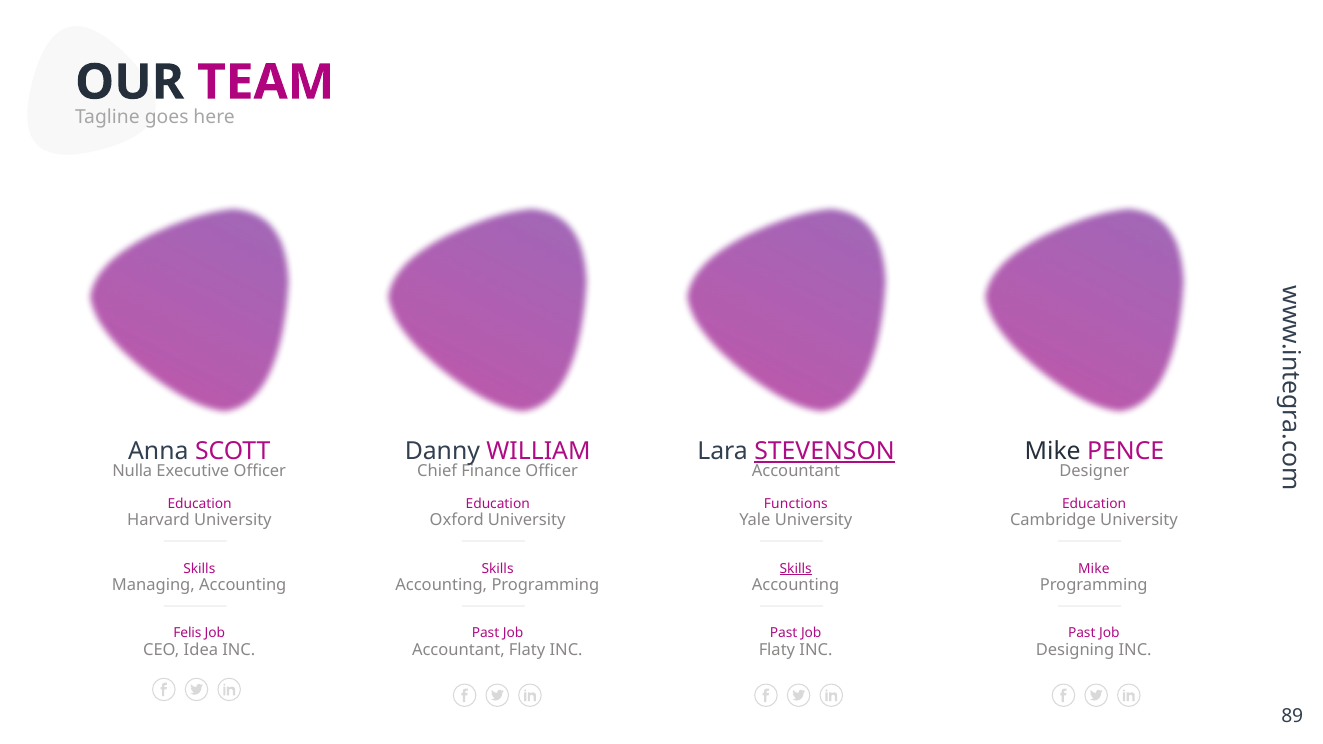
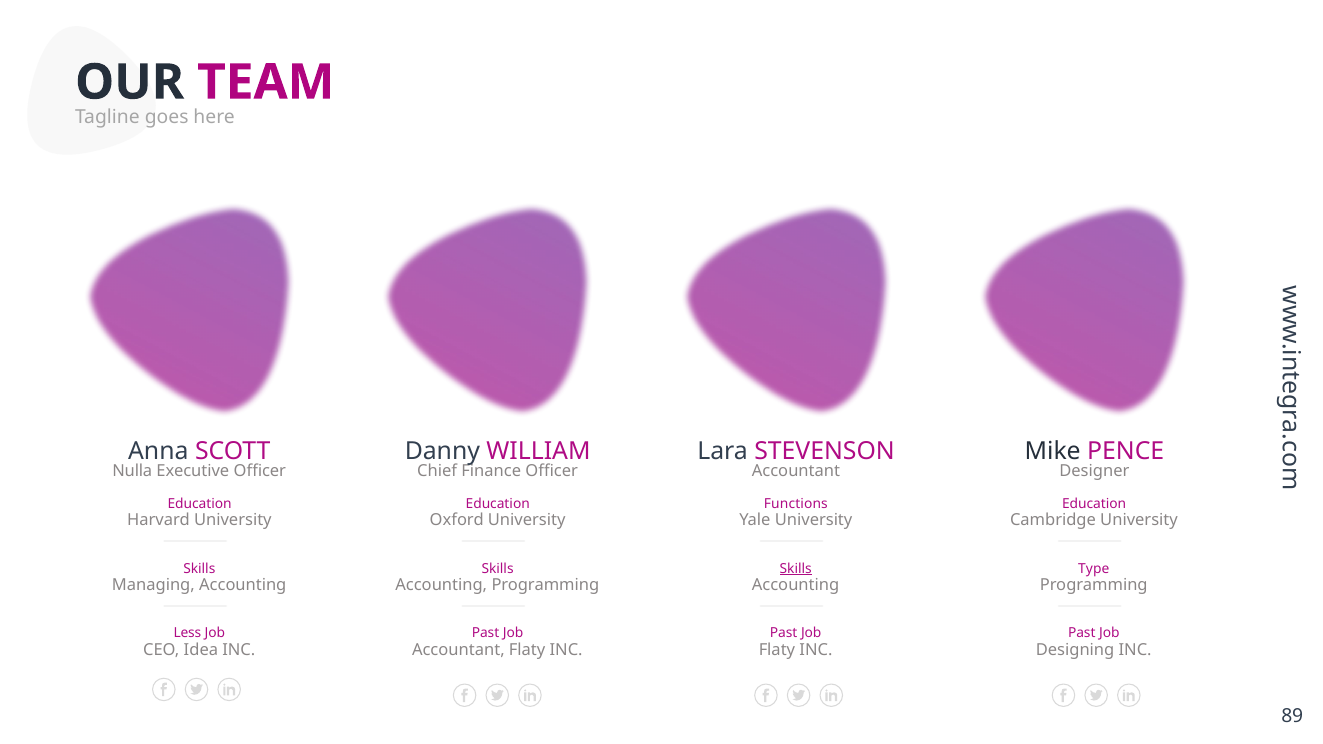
STEVENSON underline: present -> none
Mike at (1094, 569): Mike -> Type
Felis: Felis -> Less
